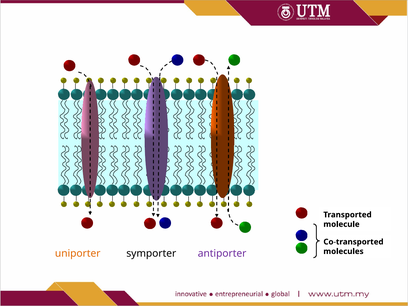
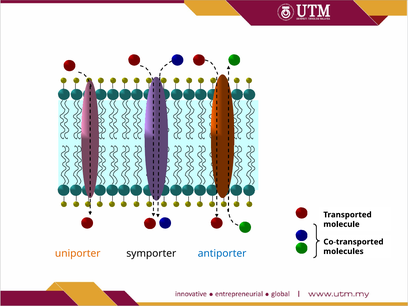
antiporter colour: purple -> blue
